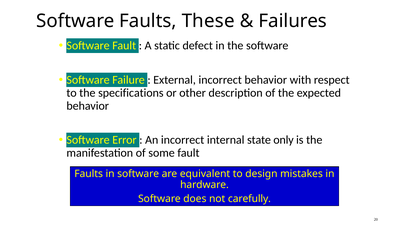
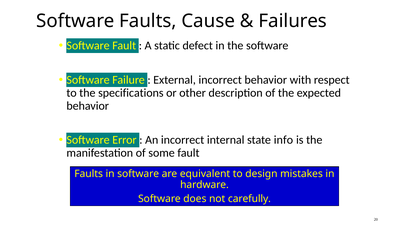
These: These -> Cause
only: only -> info
